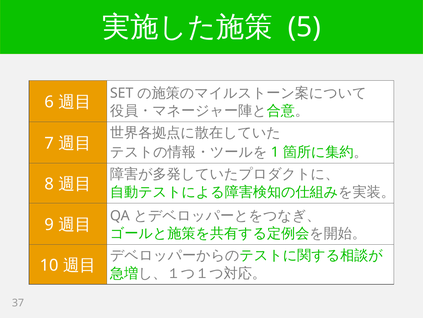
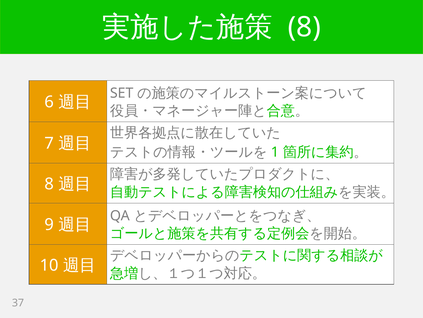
5 at (304, 27): 5 -> 8
